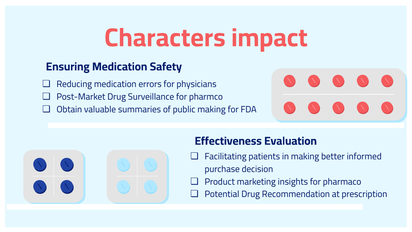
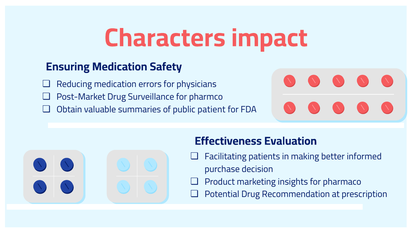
public making: making -> patient
